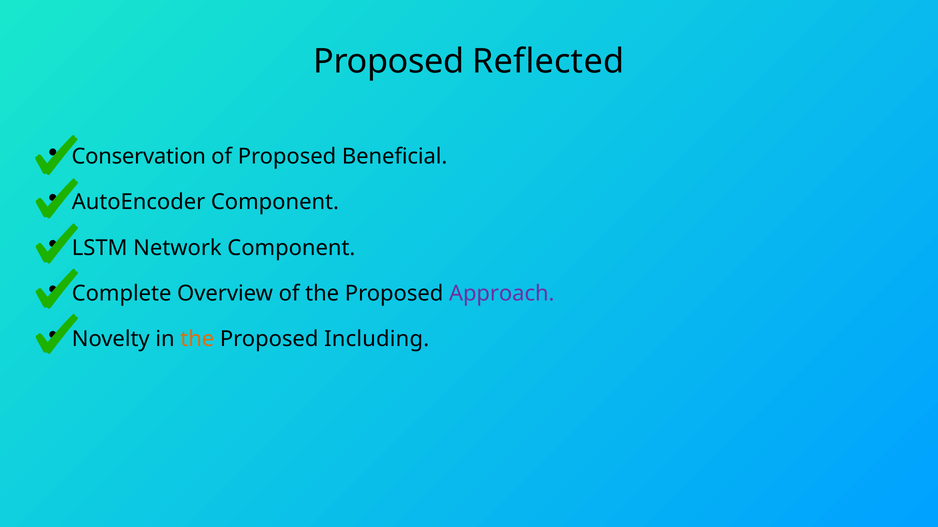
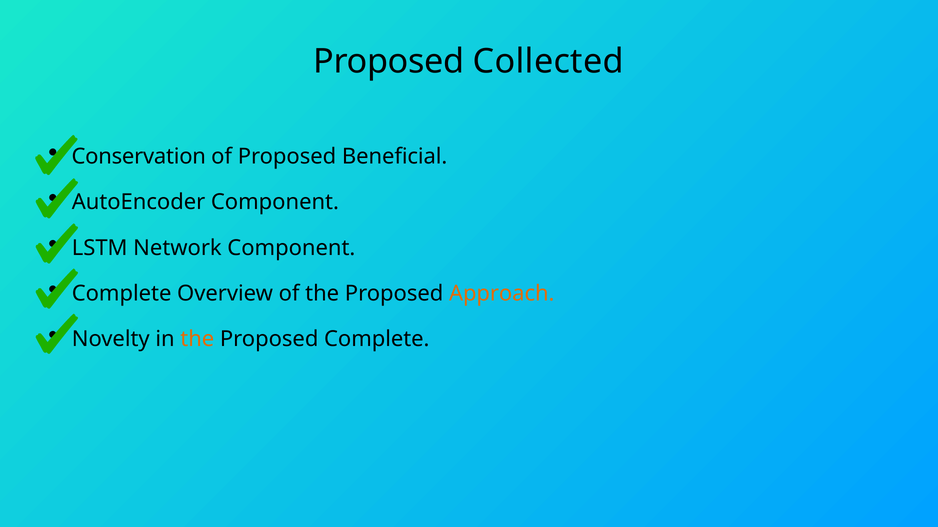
Reflected: Reflected -> Collected
Approach colour: purple -> orange
Proposed Including: Including -> Complete
